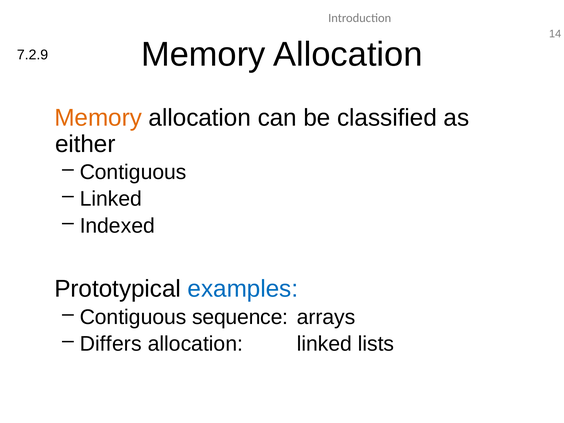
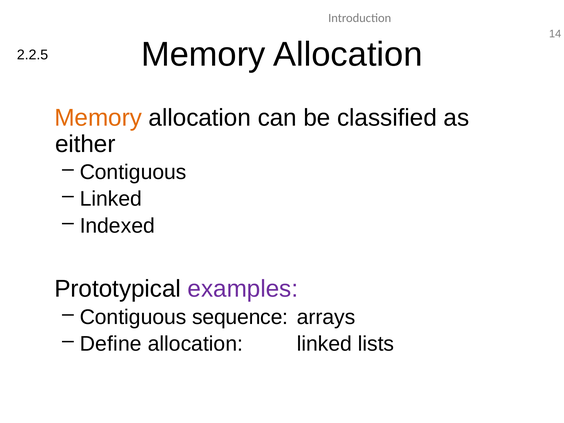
7.2.9: 7.2.9 -> 2.2.5
examples colour: blue -> purple
Differs: Differs -> Define
